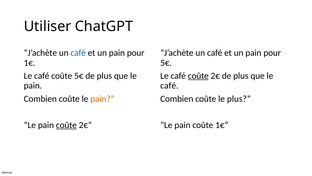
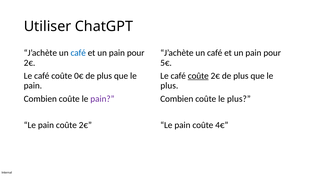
1€ at (30, 63): 1€ -> 2€
coûte 5€: 5€ -> 0€
café at (169, 85): café -> plus
pain at (102, 99) colour: orange -> purple
coûte at (66, 125) underline: present -> none
coûte 1€: 1€ -> 4€
